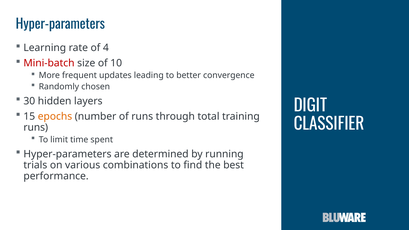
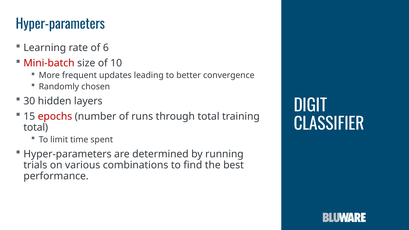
4: 4 -> 6
epochs colour: orange -> red
runs at (36, 127): runs -> total
